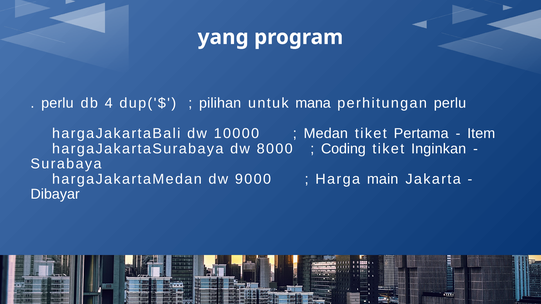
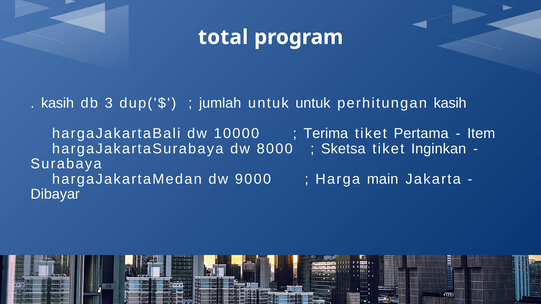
yang: yang -> total
perlu at (57, 103): perlu -> kasih
4: 4 -> 3
pilihan: pilihan -> jumlah
untuk mana: mana -> untuk
perhitungan perlu: perlu -> kasih
Medan: Medan -> Terima
Coding: Coding -> Sketsa
